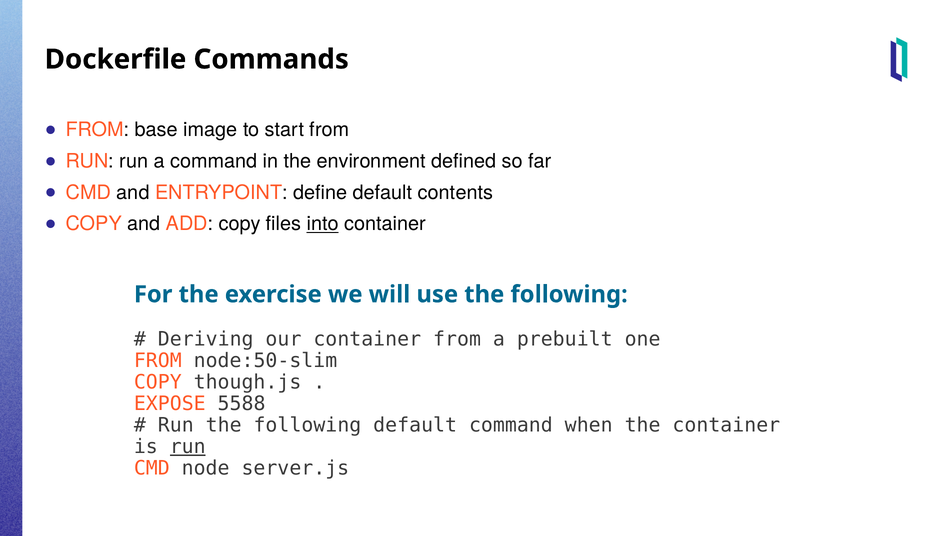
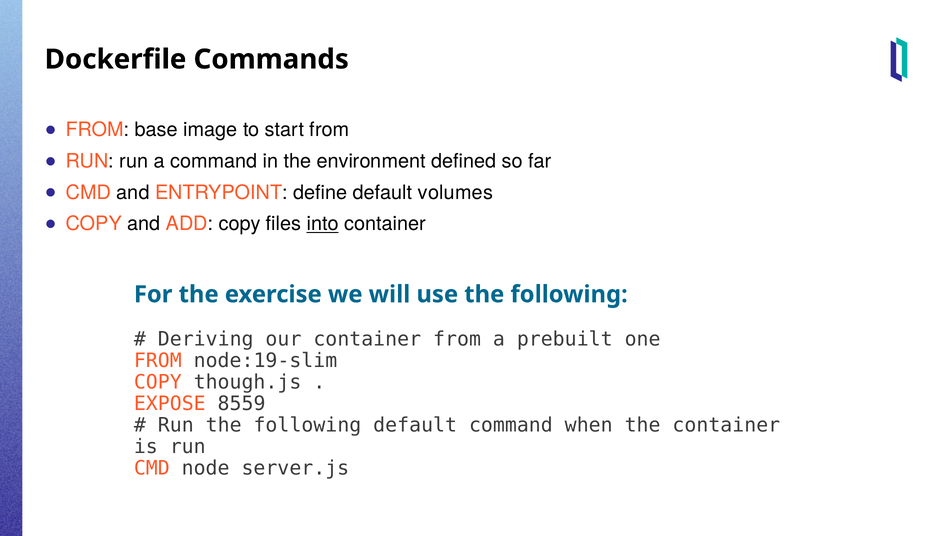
contents: contents -> volumes
node:50-slim: node:50-slim -> node:19-slim
5588: 5588 -> 8559
run at (188, 446) underline: present -> none
